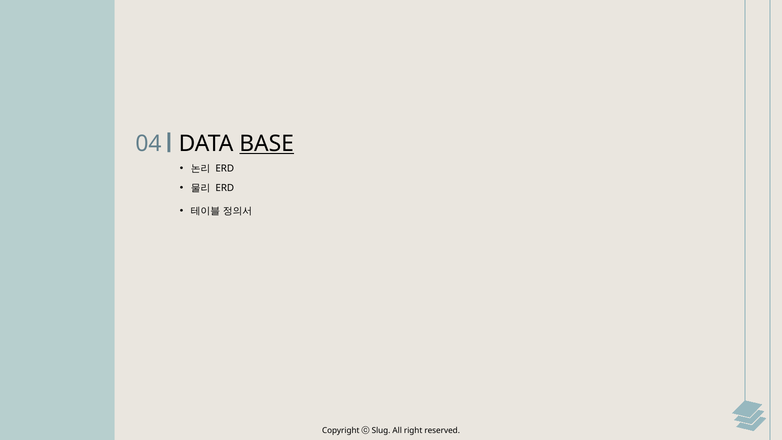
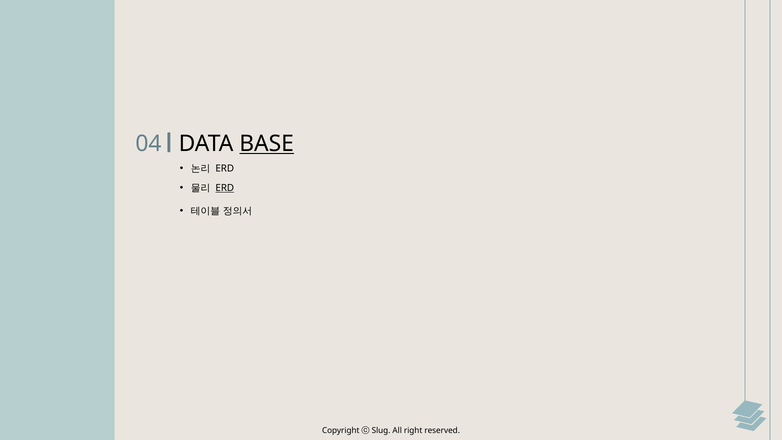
ERD at (225, 188) underline: none -> present
